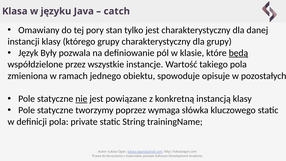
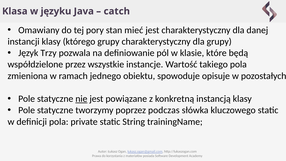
tylko: tylko -> mieć
Były: Były -> Trzy
będą underline: present -> none
wymaga: wymaga -> podczas
